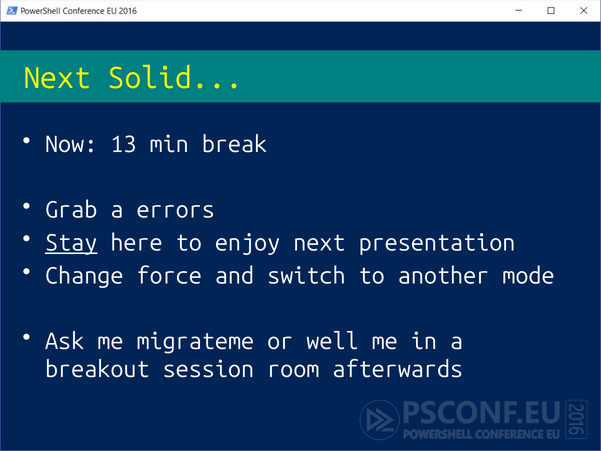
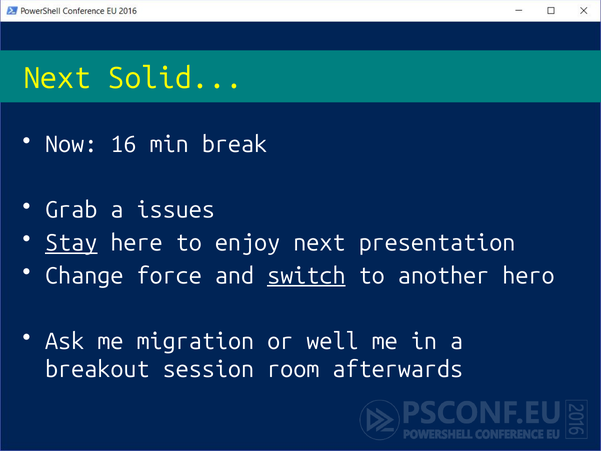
13: 13 -> 16
errors: errors -> issues
switch underline: none -> present
mode: mode -> hero
migrateme: migrateme -> migration
